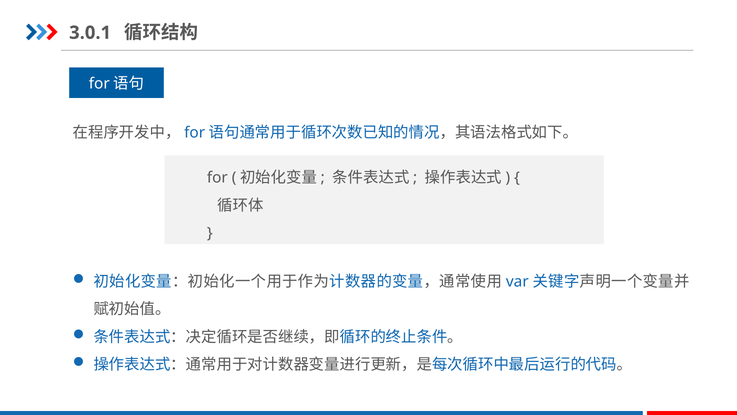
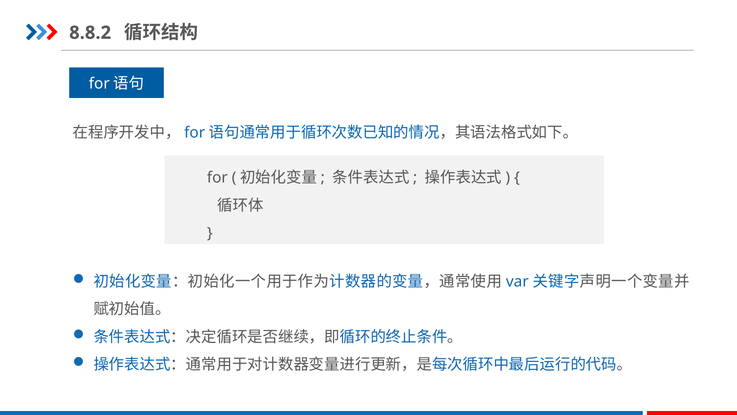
3.0.1: 3.0.1 -> 8.8.2
